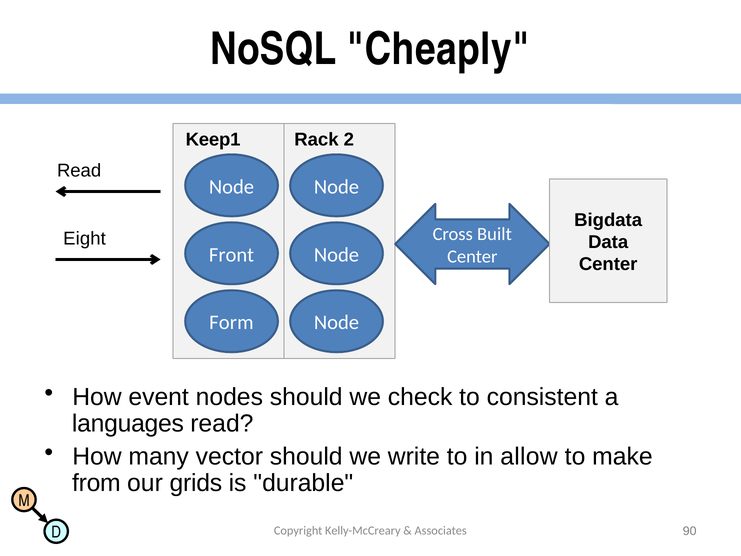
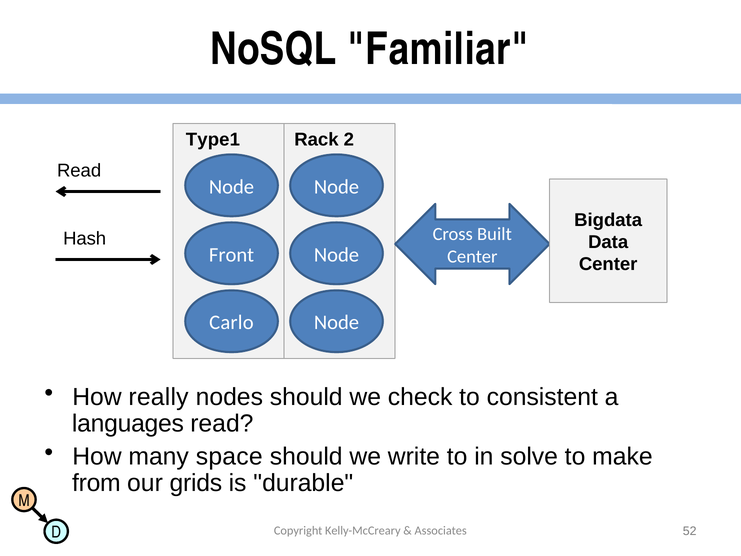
Cheaply: Cheaply -> Familiar
Keep1: Keep1 -> Type1
Eight: Eight -> Hash
Form: Form -> Carlo
event: event -> really
vector: vector -> space
allow: allow -> solve
90: 90 -> 52
